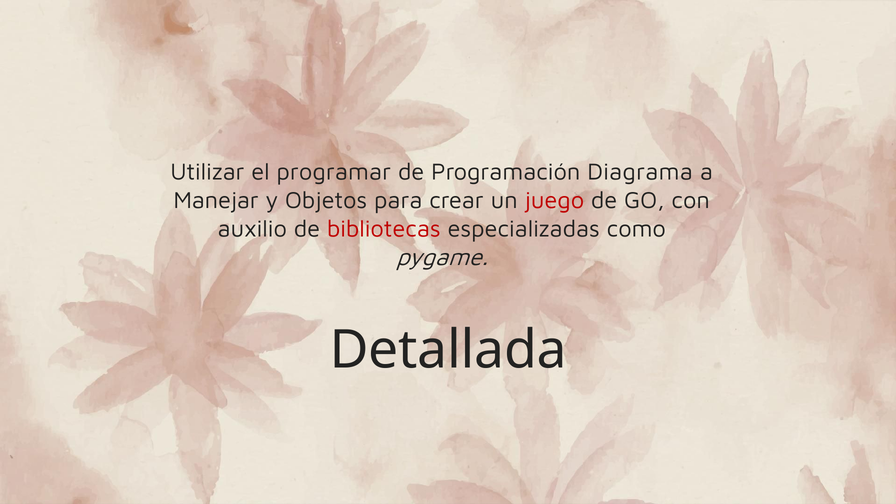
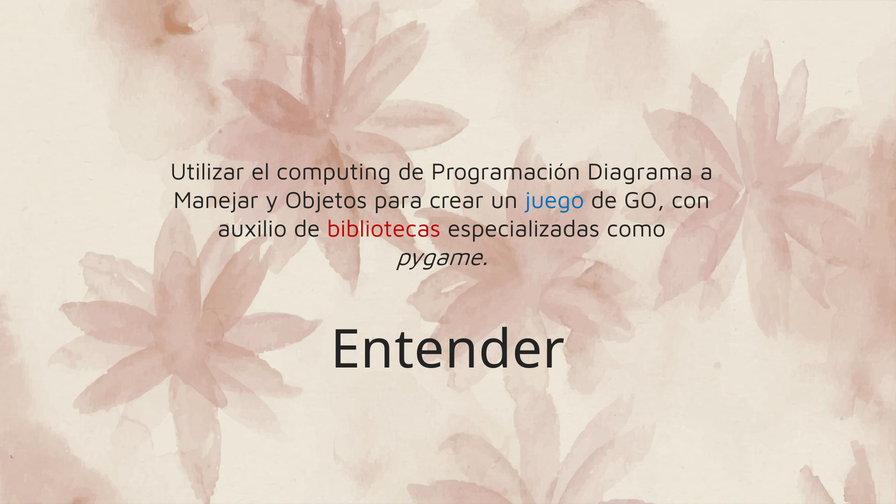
programar: programar -> computing
juego colour: red -> blue
Detallada: Detallada -> Entender
